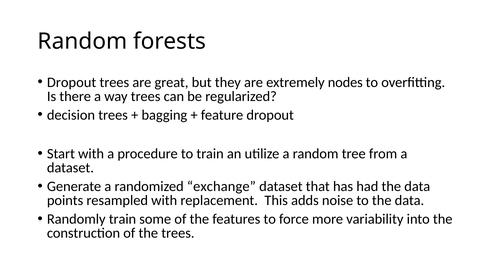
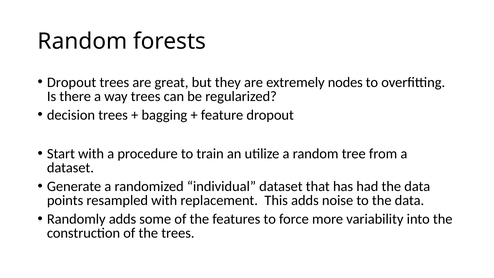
exchange: exchange -> individual
Randomly train: train -> adds
